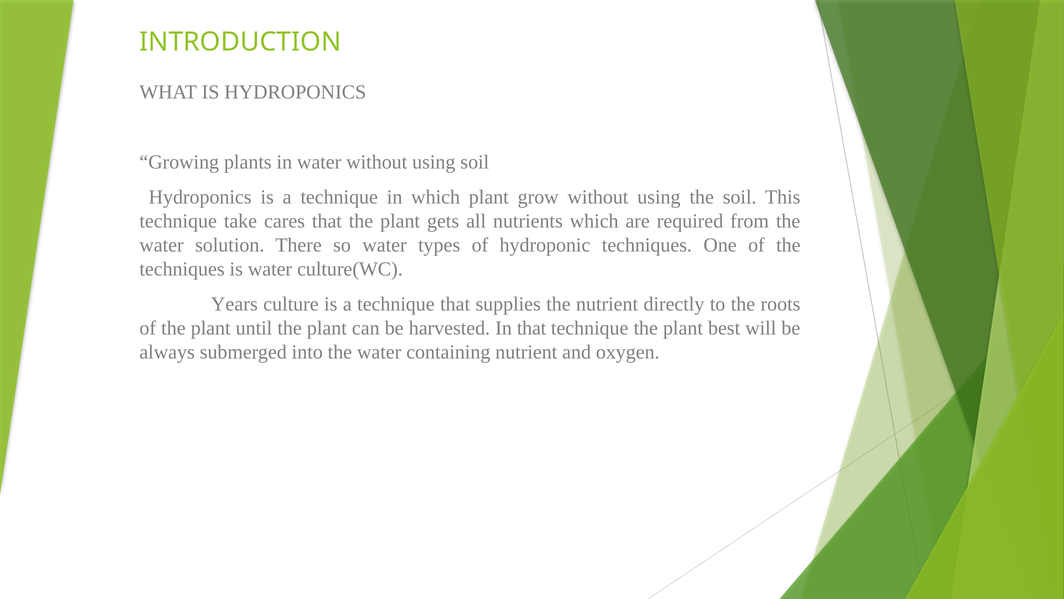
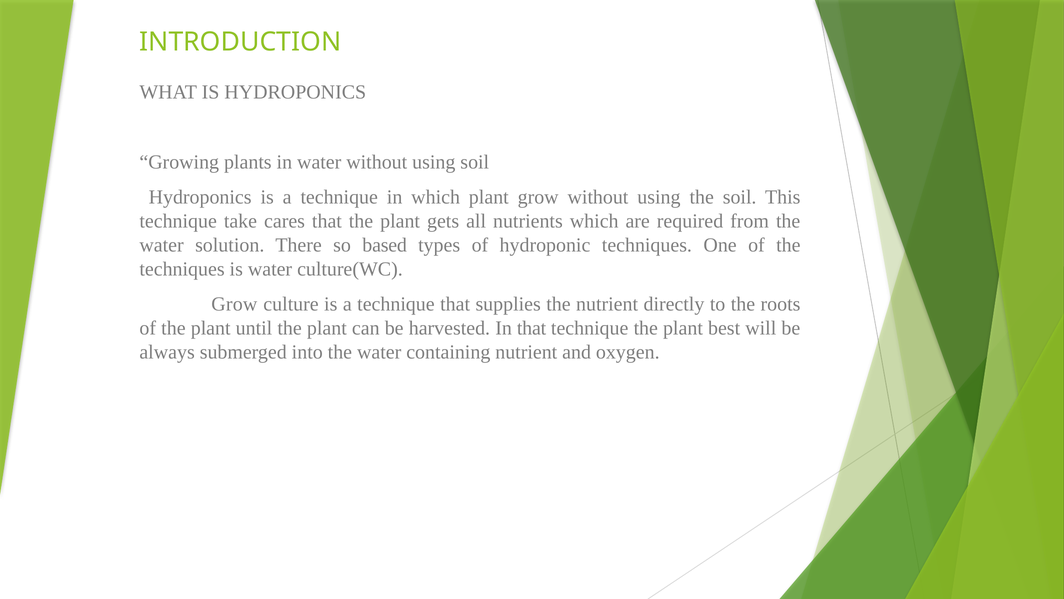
so water: water -> based
Years at (234, 304): Years -> Grow
